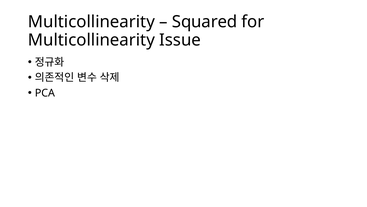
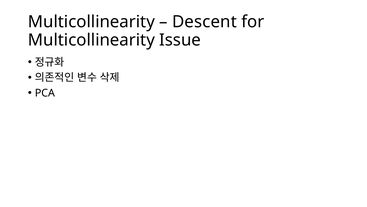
Squared: Squared -> Descent
